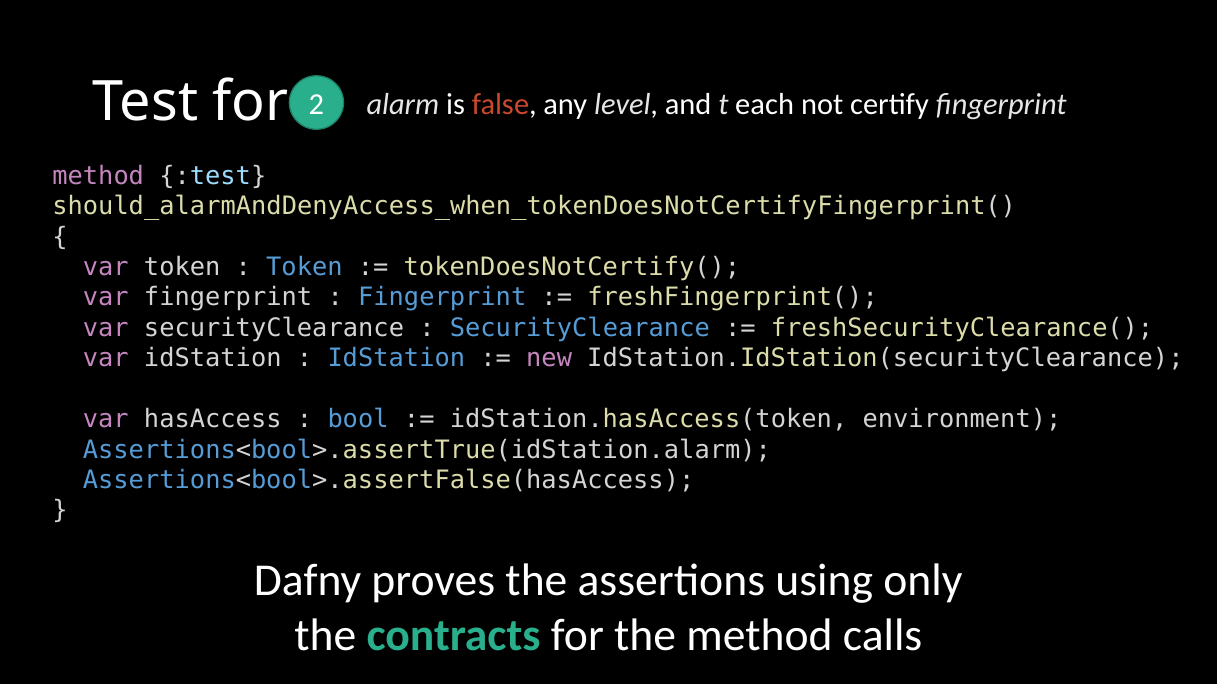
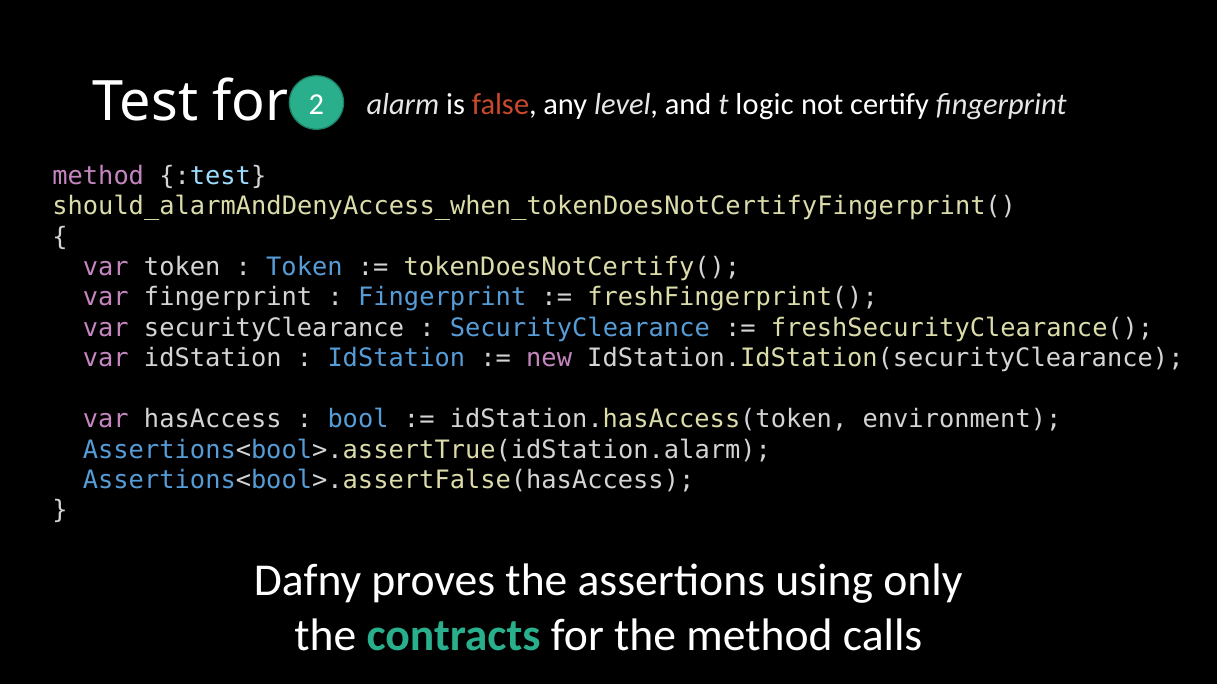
each: each -> logic
